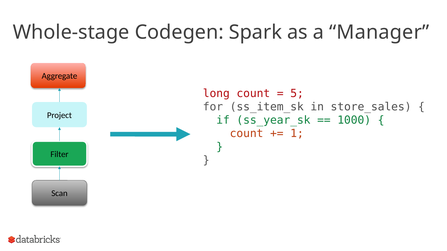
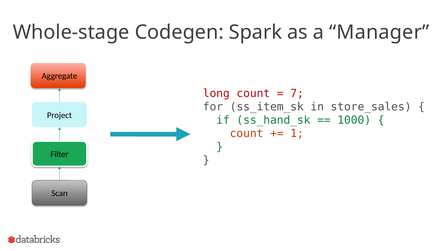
5: 5 -> 7
ss_year_sk: ss_year_sk -> ss_hand_sk
